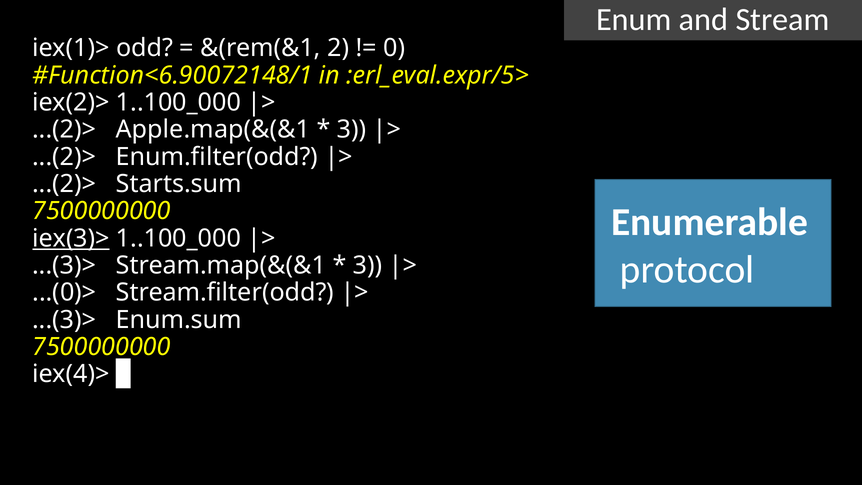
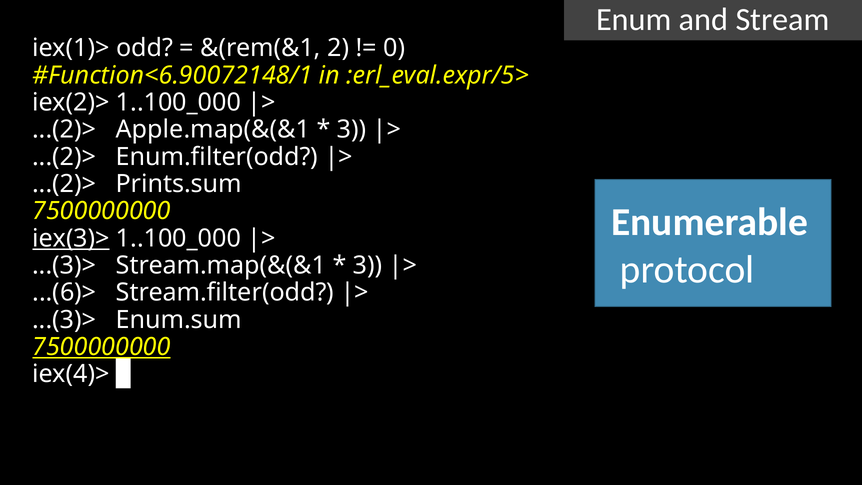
Starts.sum: Starts.sum -> Prints.sum
...(0)>: ...(0)> -> ...(6)>
7500000000 at (102, 347) underline: none -> present
